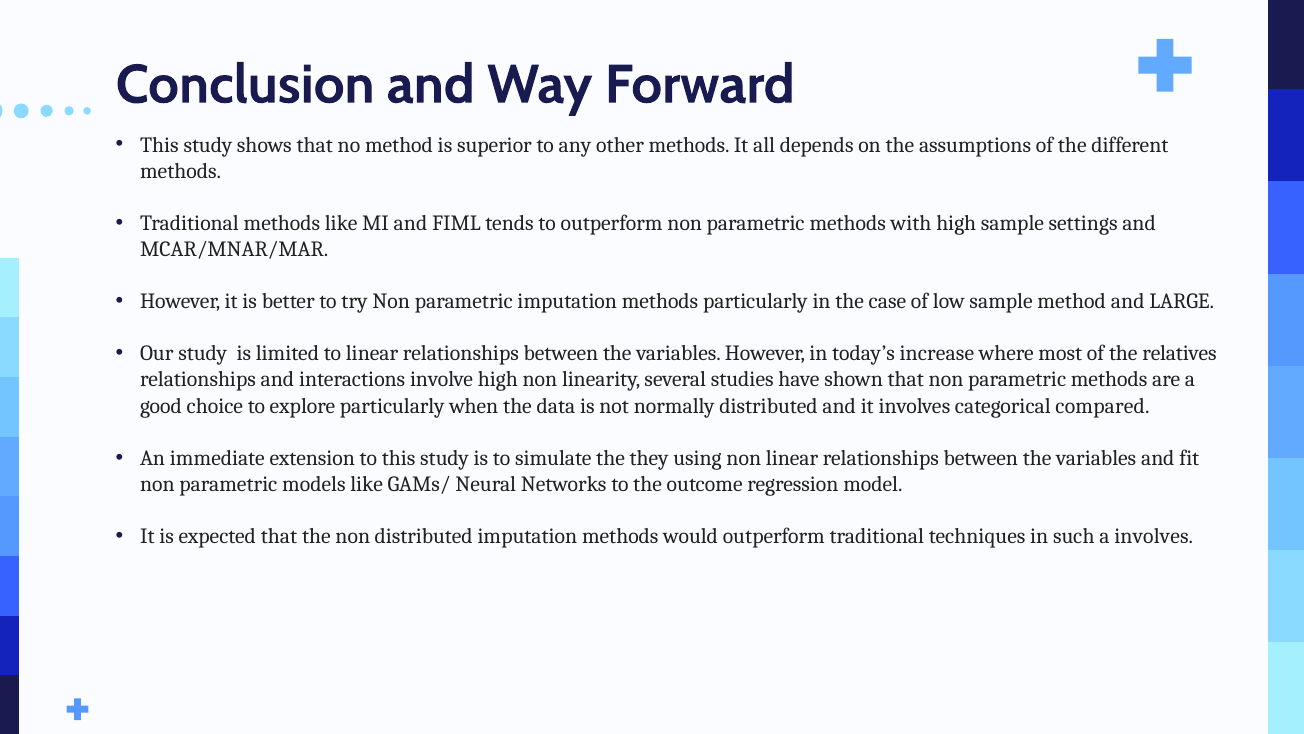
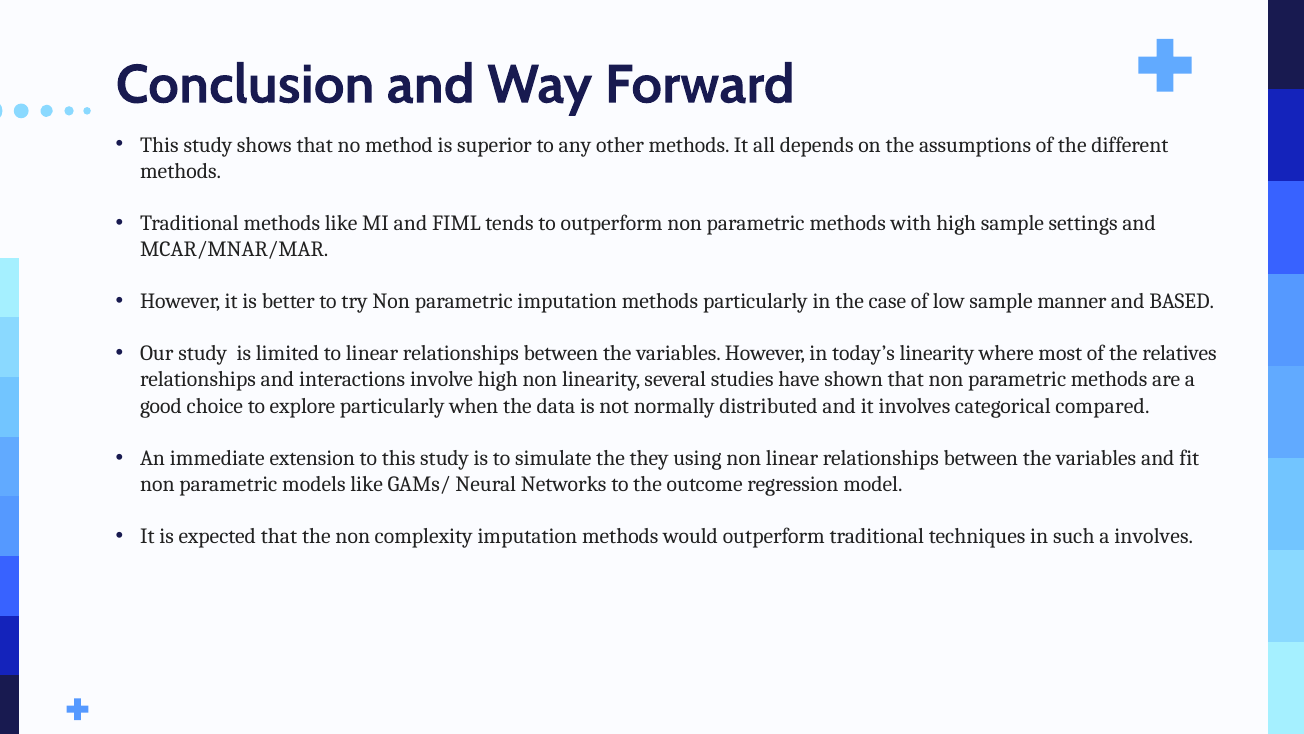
sample method: method -> manner
LARGE: LARGE -> BASED
today’s increase: increase -> linearity
non distributed: distributed -> complexity
